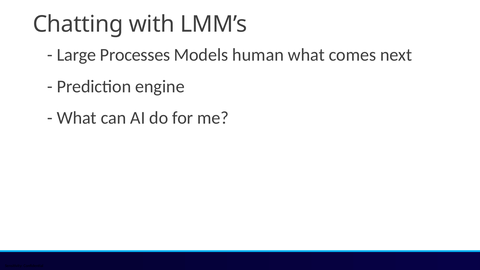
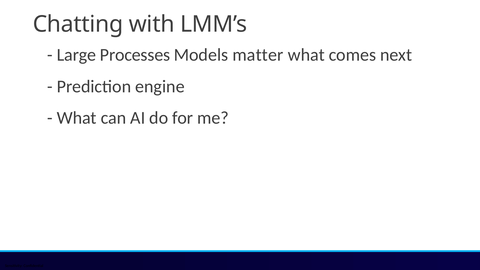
human: human -> matter
